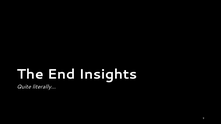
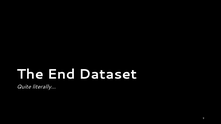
Insights: Insights -> Dataset
